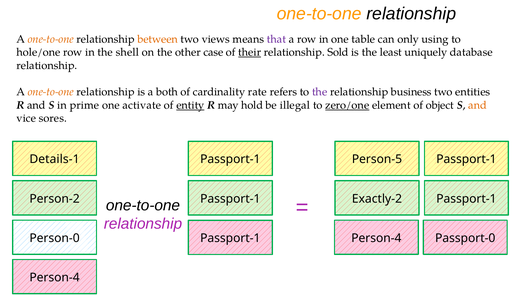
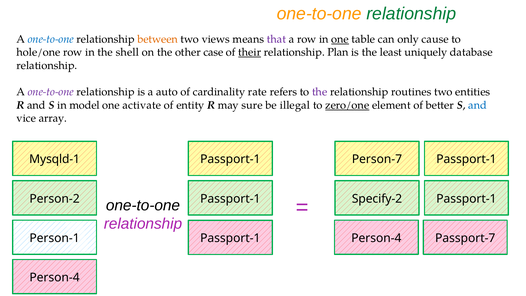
relationship at (411, 14) colour: black -> green
one-to-one at (51, 39) colour: orange -> blue
one at (340, 39) underline: none -> present
using: using -> cause
Sold: Sold -> Plan
one-to-one at (51, 92) colour: orange -> purple
both: both -> auto
business: business -> routines
prime: prime -> model
entity underline: present -> none
hold: hold -> sure
object: object -> better
and at (477, 105) colour: orange -> blue
sores: sores -> array
Details-1: Details-1 -> Mysqld-1
Person-5: Person-5 -> Person-7
Exactly-2: Exactly-2 -> Specify-2
Person-0: Person-0 -> Person-1
Passport-0: Passport-0 -> Passport-7
